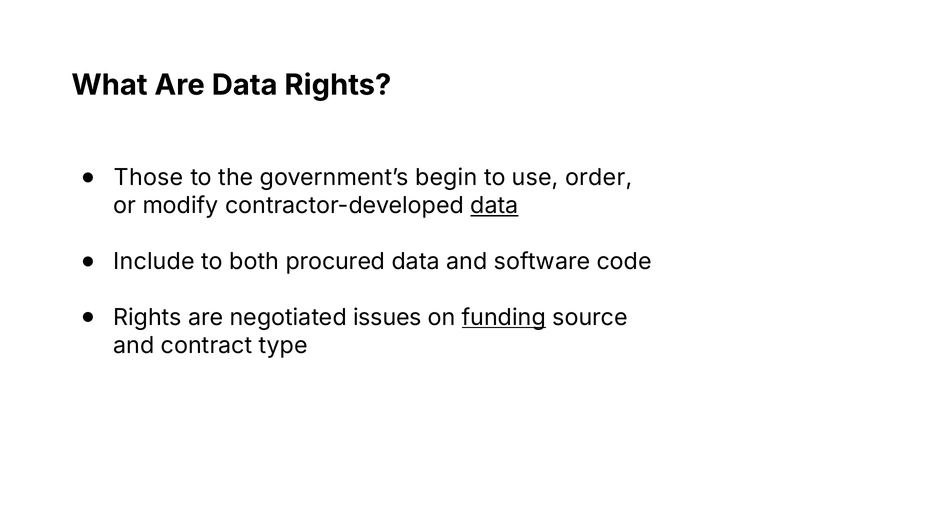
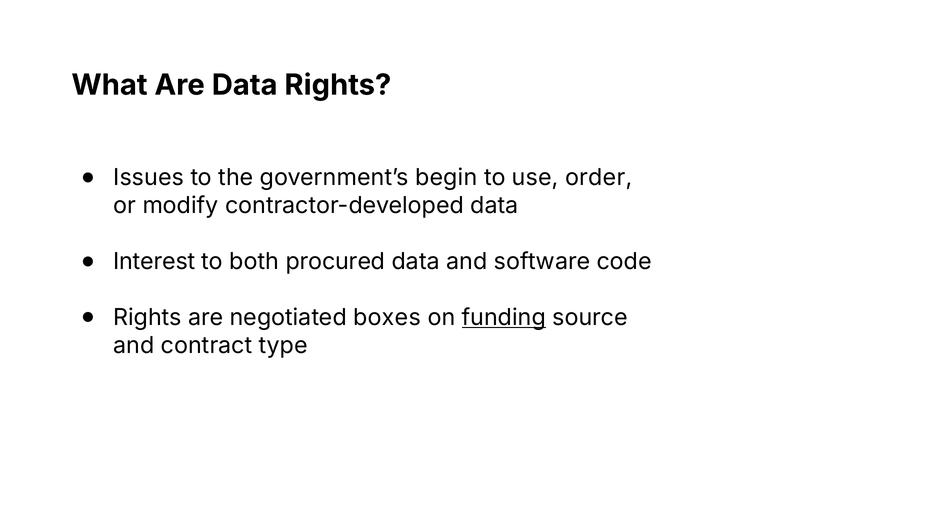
Those: Those -> Issues
data at (494, 206) underline: present -> none
Include: Include -> Interest
issues: issues -> boxes
